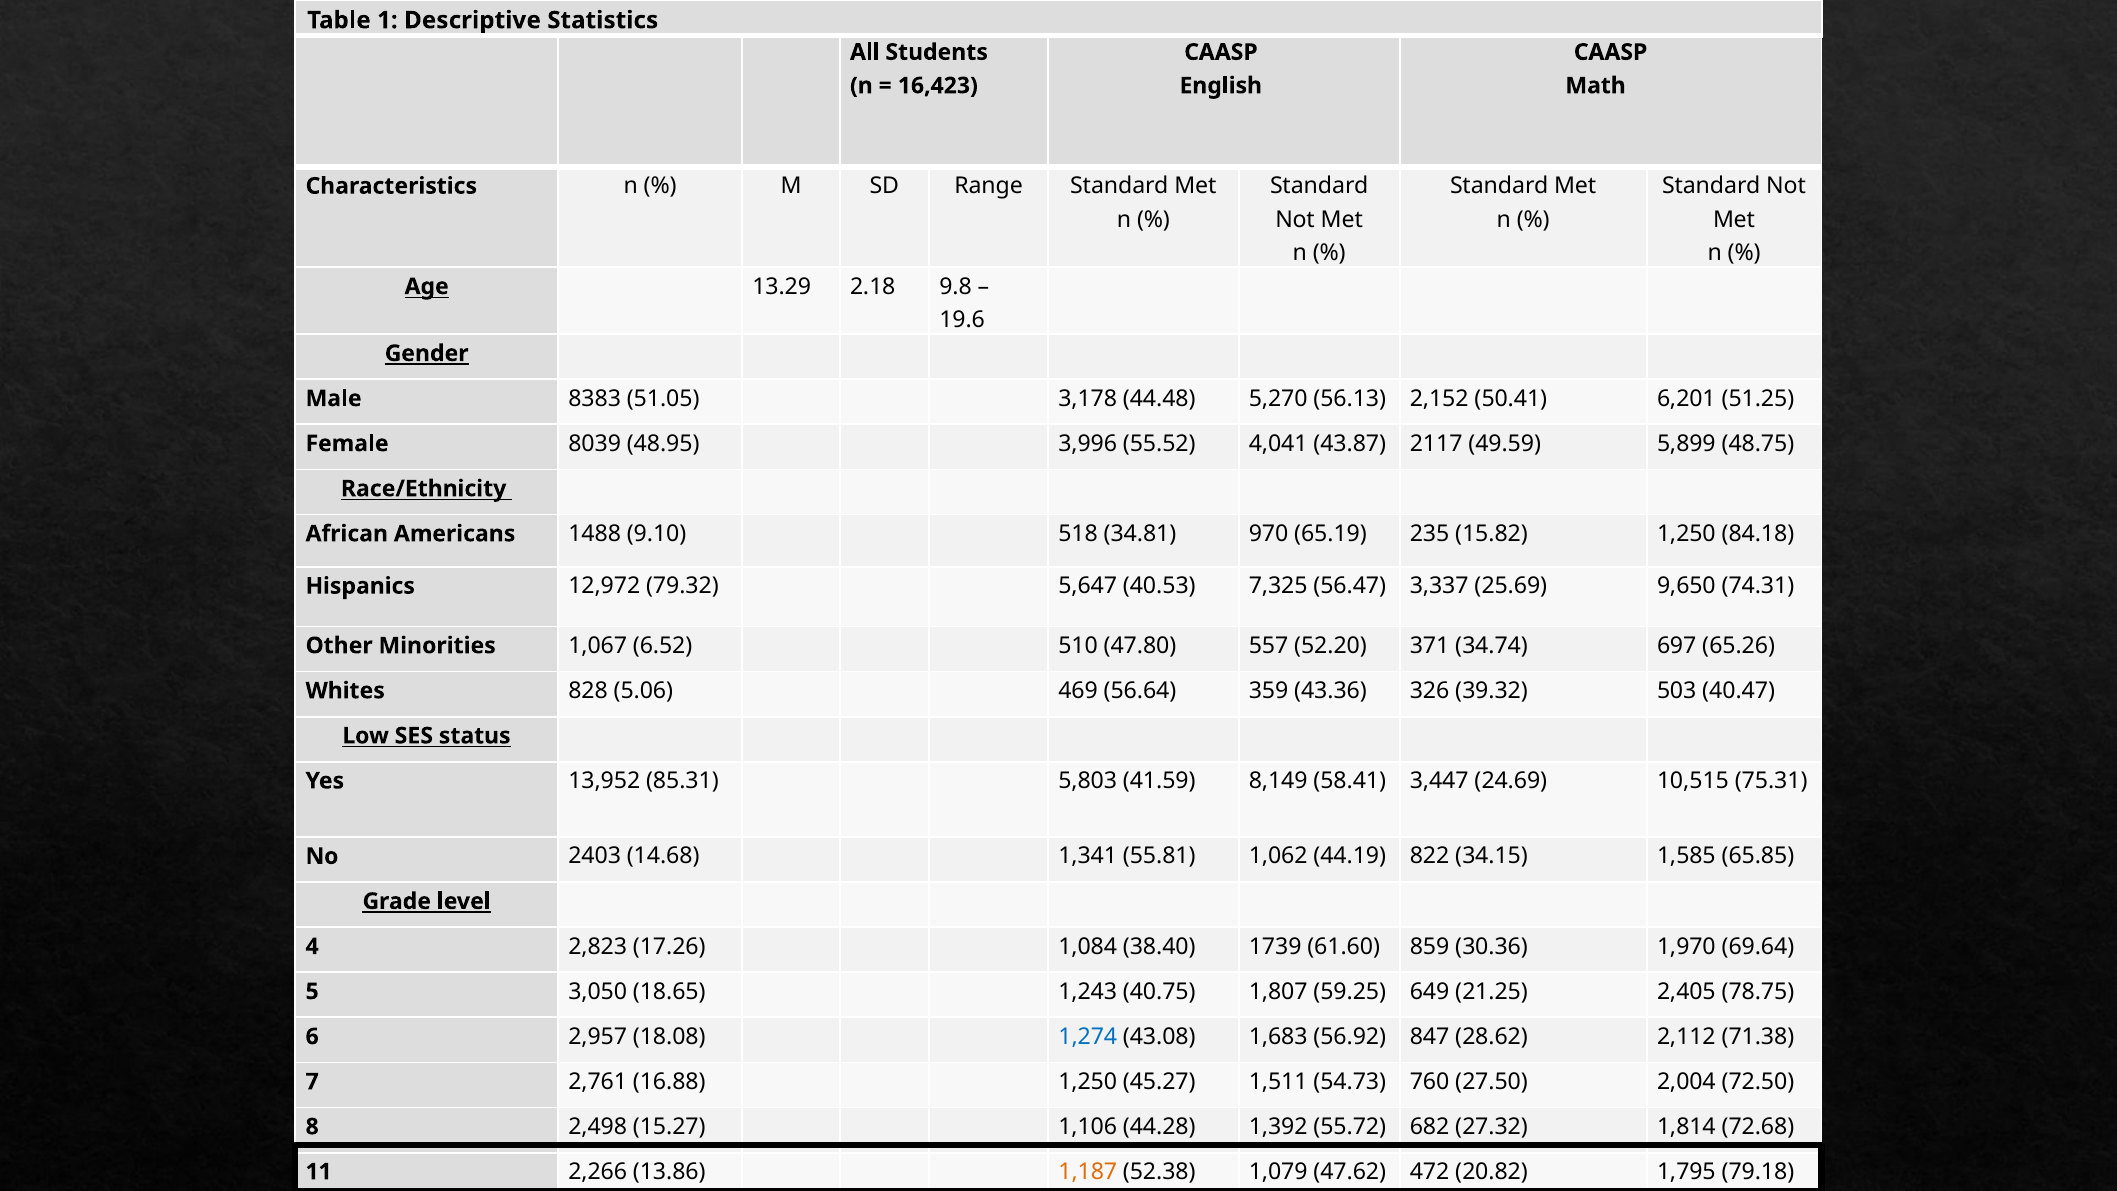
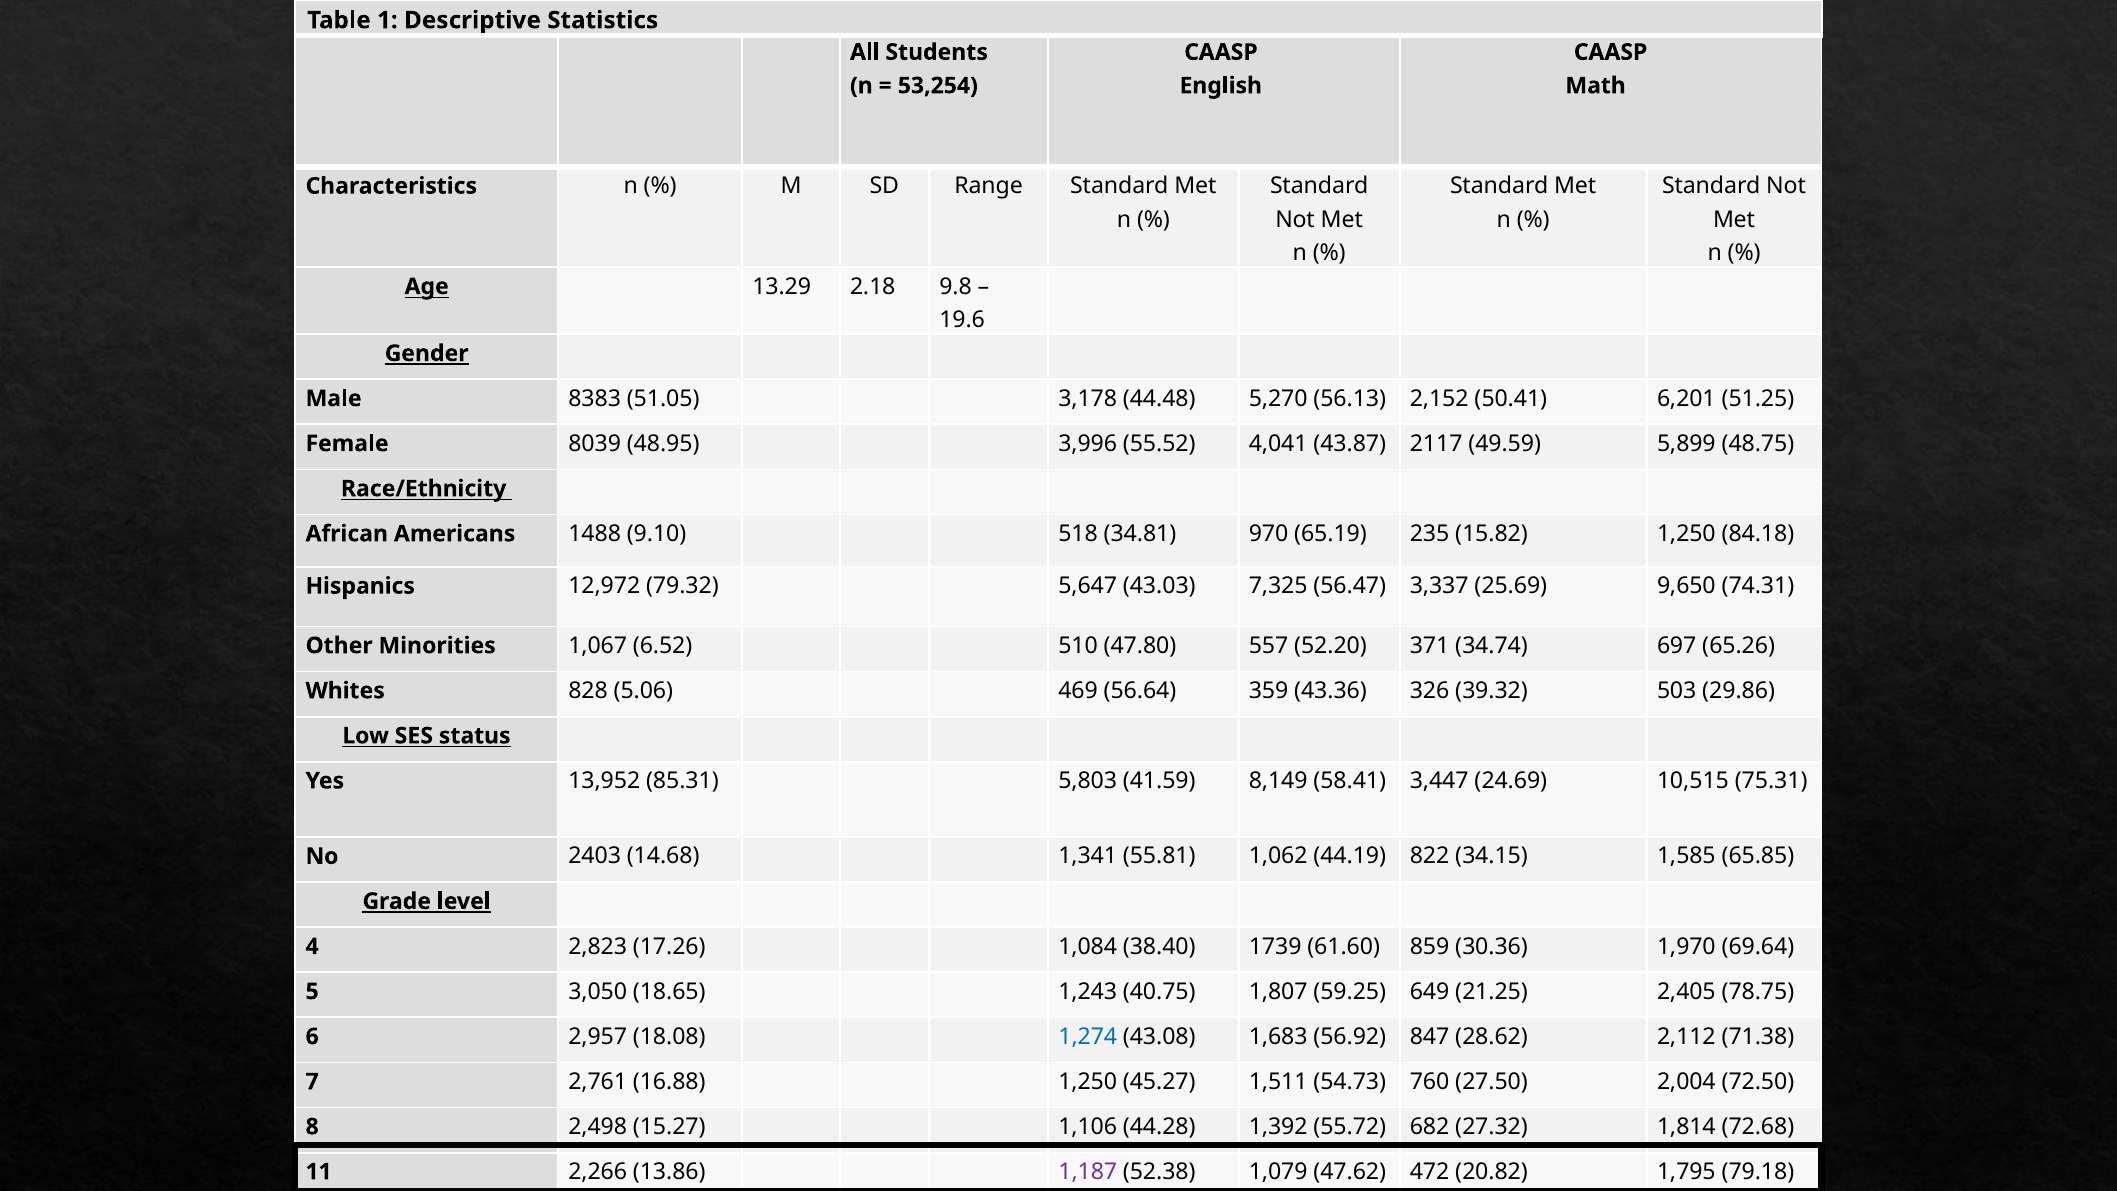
16,423: 16,423 -> 53,254
40.53: 40.53 -> 43.03
40.47: 40.47 -> 29.86
1,187 colour: orange -> purple
